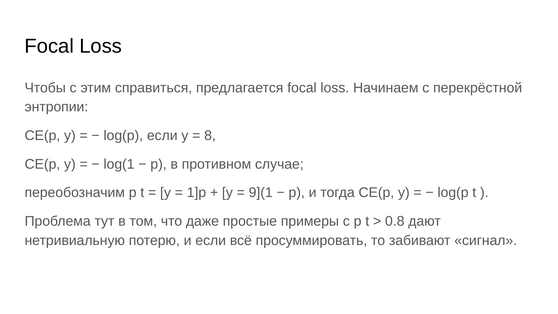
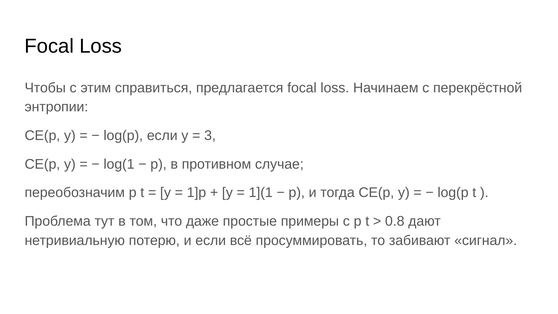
8: 8 -> 3
9](1: 9](1 -> 1](1
